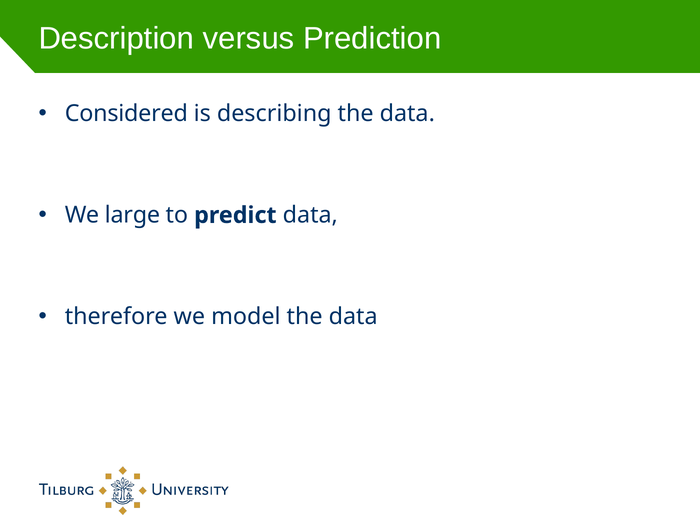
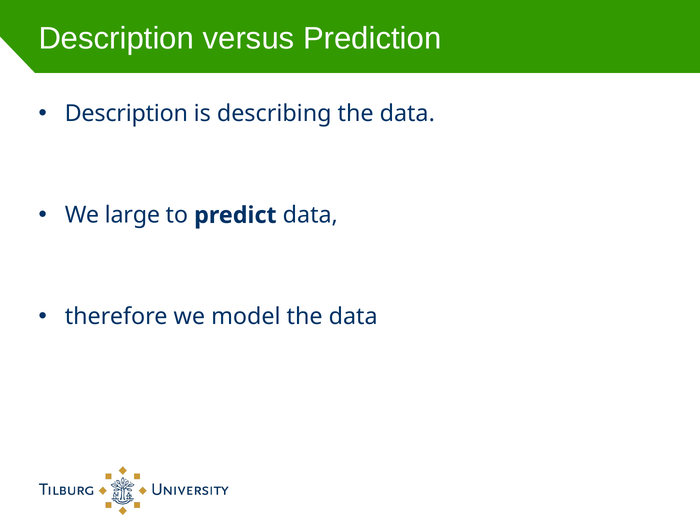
Considered at (126, 114): Considered -> Description
